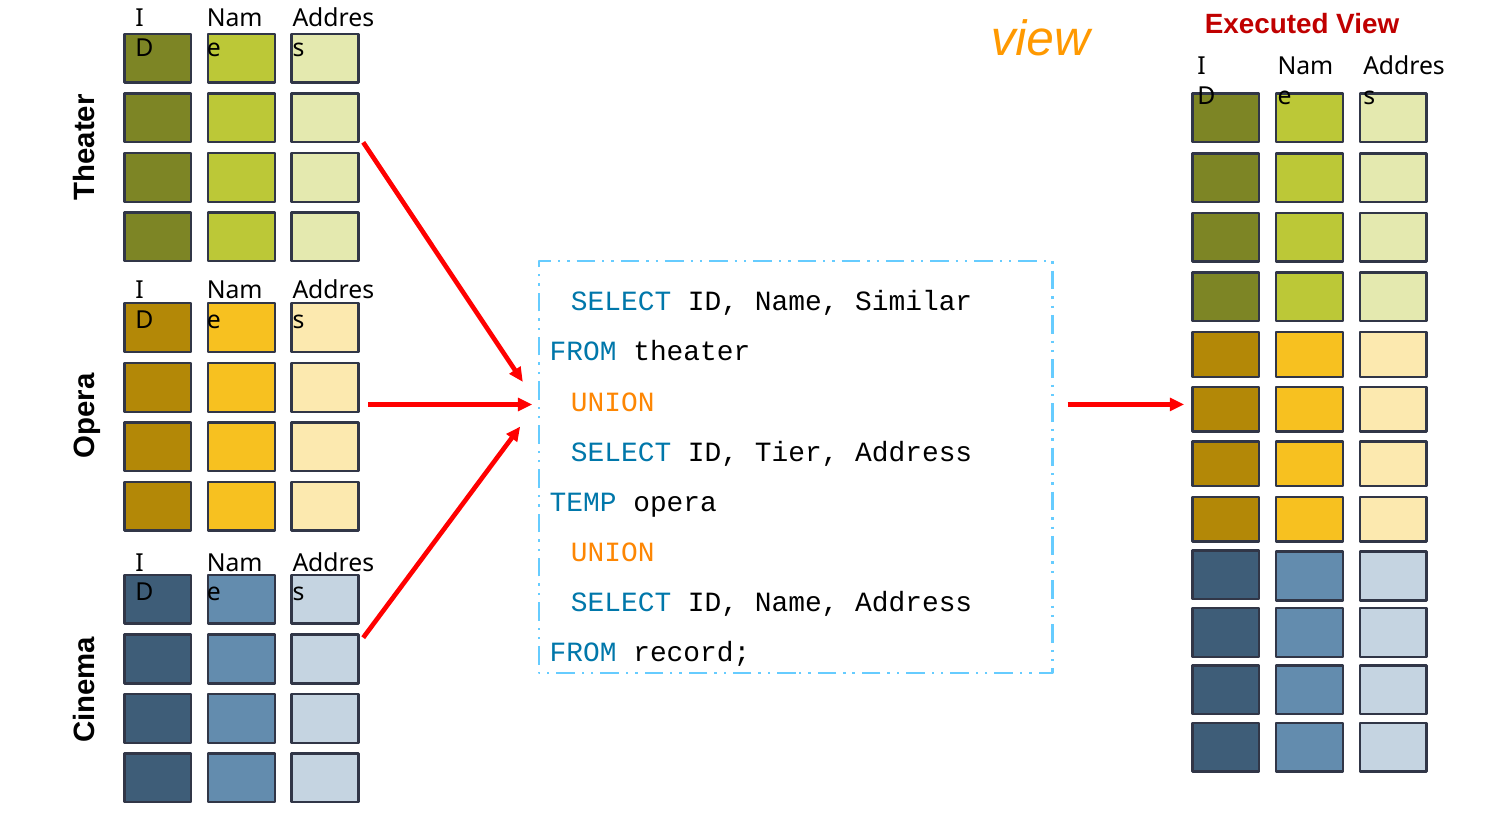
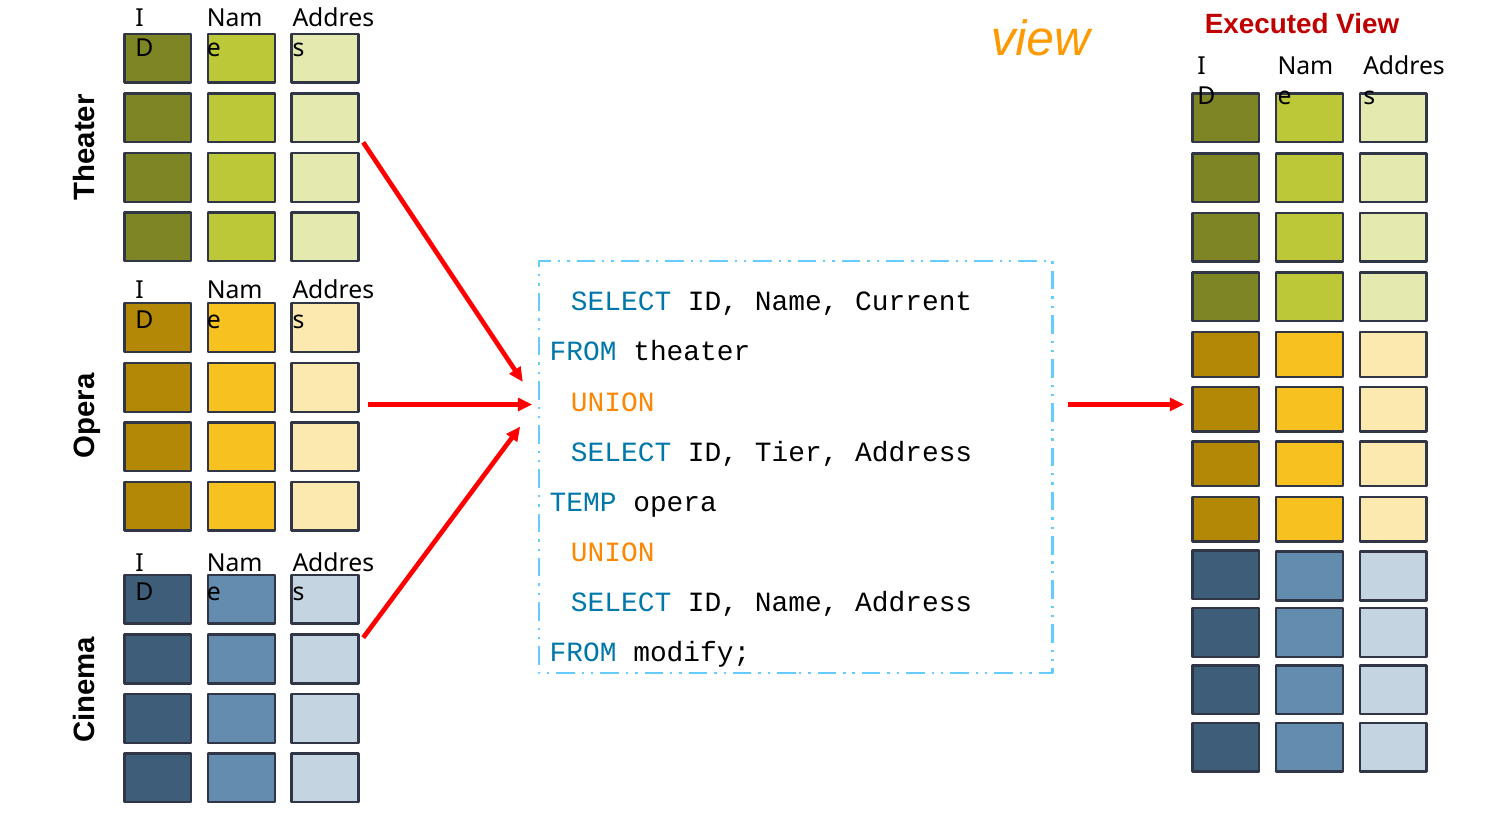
Similar: Similar -> Current
record: record -> modify
